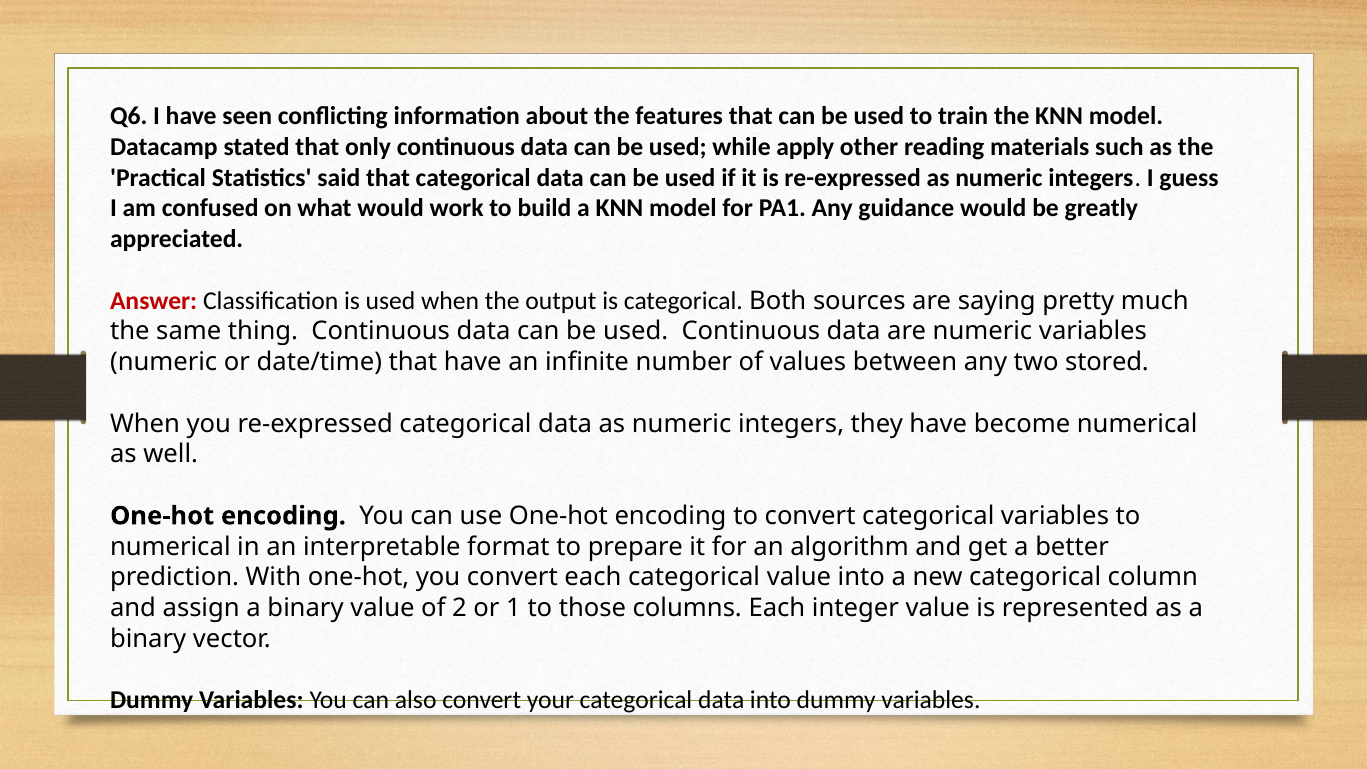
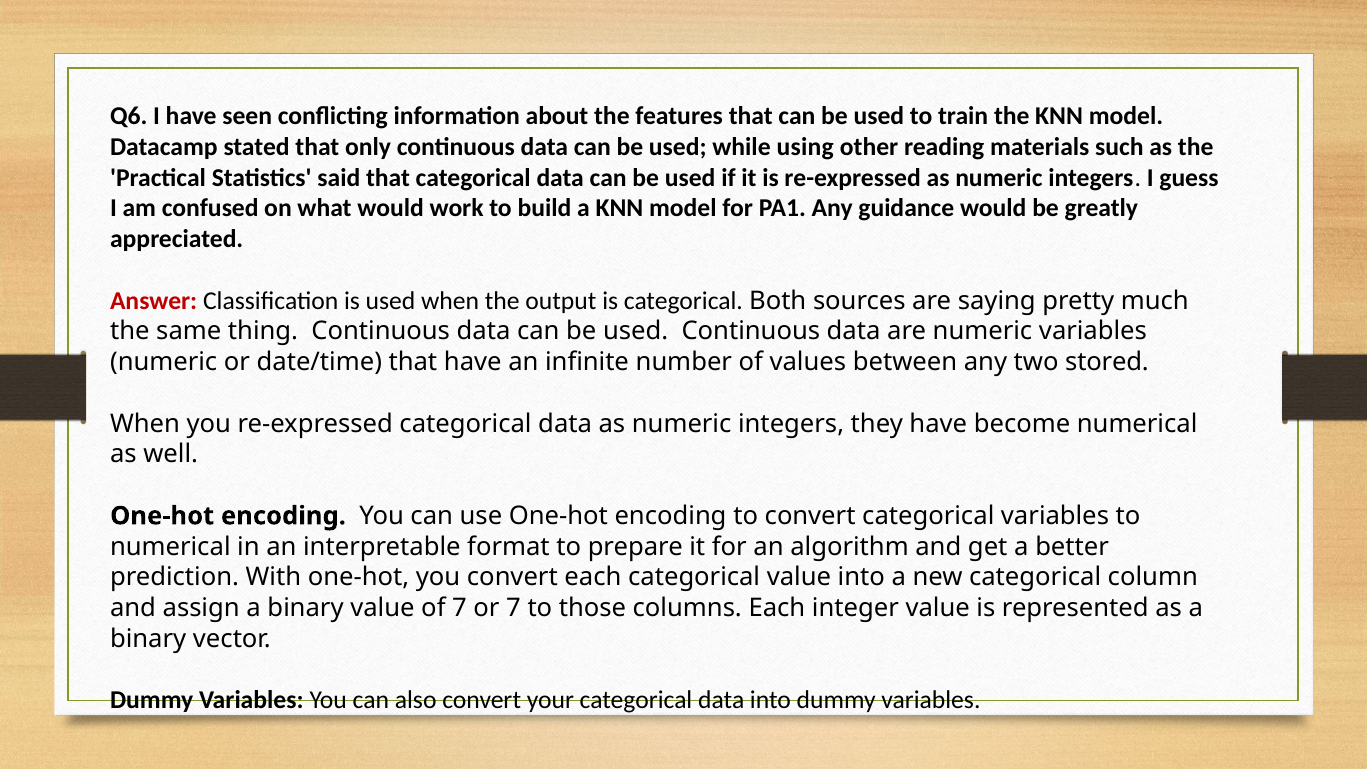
apply: apply -> using
of 2: 2 -> 7
or 1: 1 -> 7
